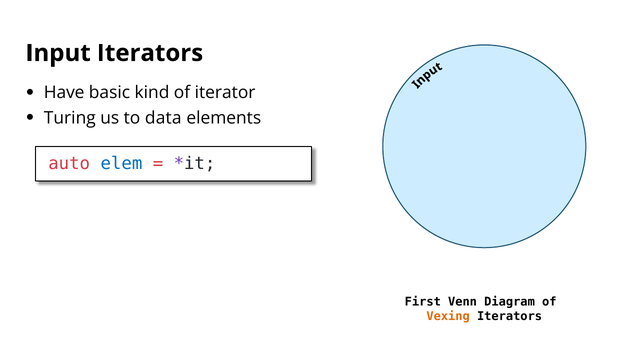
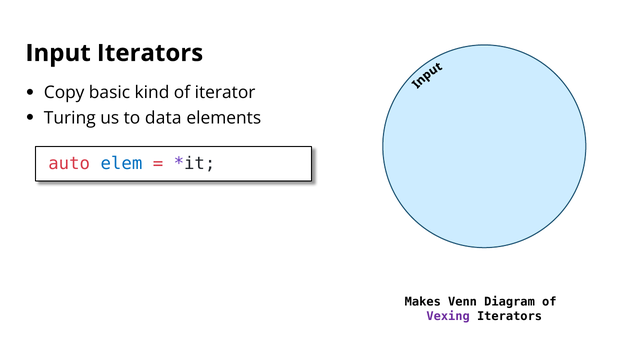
Have: Have -> Copy
First: First -> Makes
Vexing colour: orange -> purple
